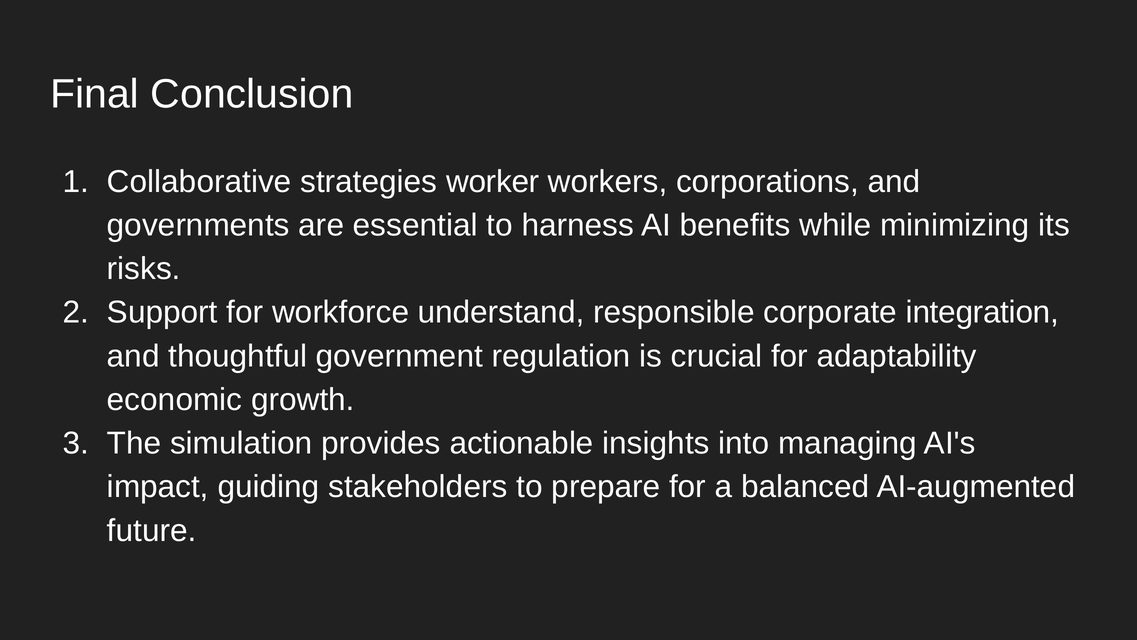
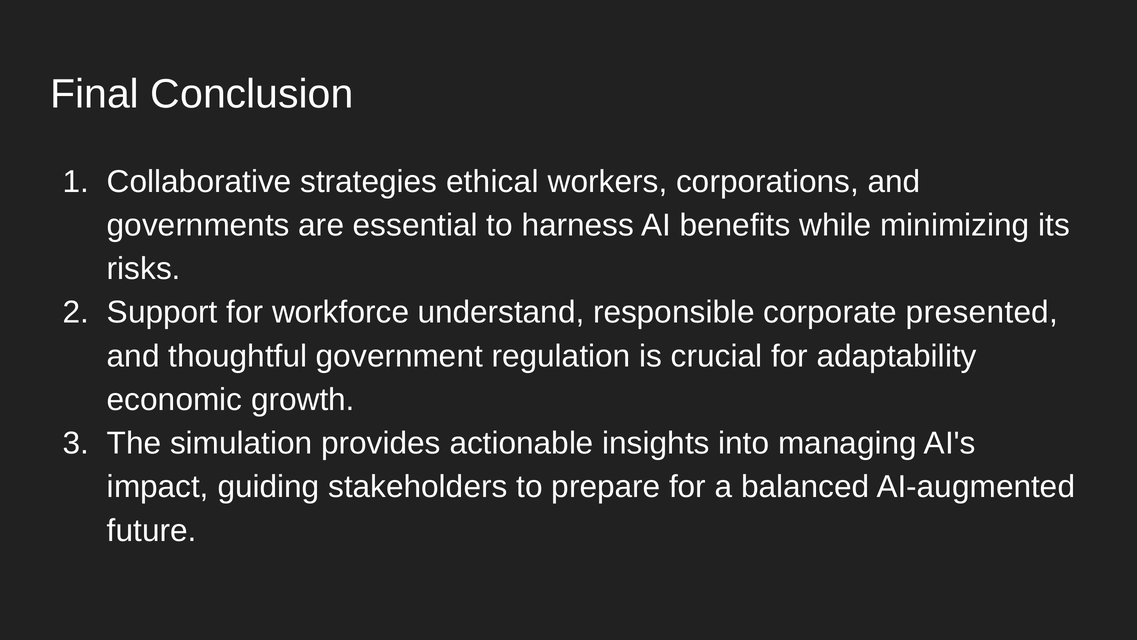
worker: worker -> ethical
integration: integration -> presented
